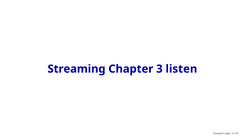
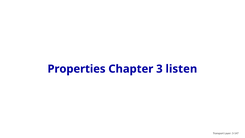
Streaming: Streaming -> Properties
